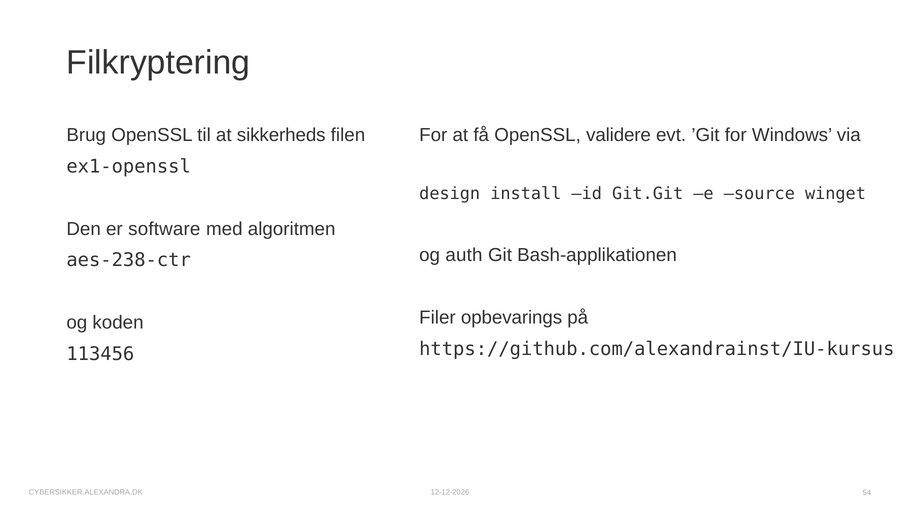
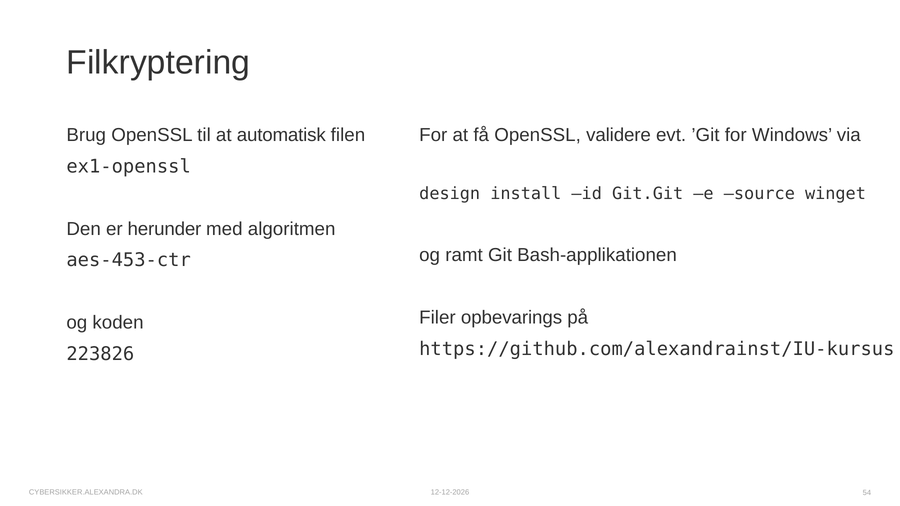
sikkerheds: sikkerheds -> automatisk
software: software -> herunder
auth: auth -> ramt
aes-238-ctr: aes-238-ctr -> aes-453-ctr
113456: 113456 -> 223826
